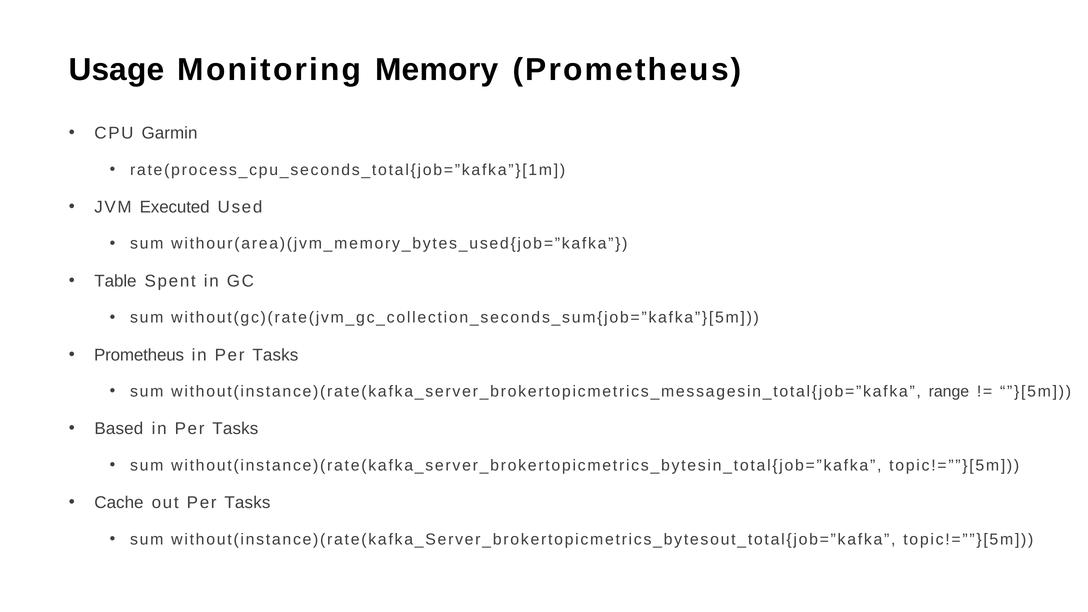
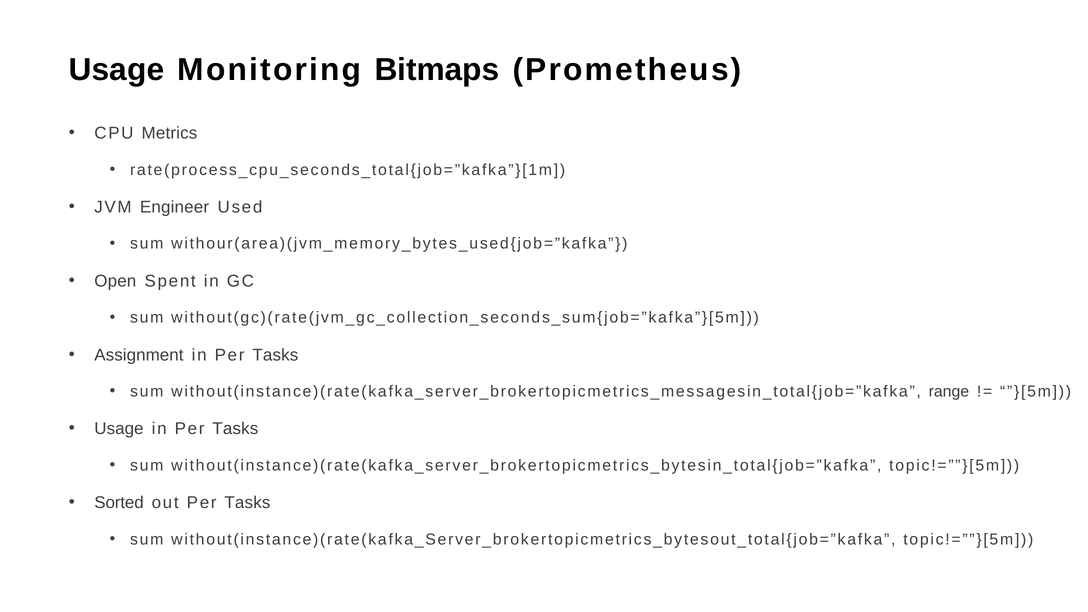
Memory: Memory -> Bitmaps
Garmin: Garmin -> Metrics
Executed: Executed -> Engineer
Table: Table -> Open
Prometheus at (139, 355): Prometheus -> Assignment
Based at (119, 429): Based -> Usage
Cache: Cache -> Sorted
